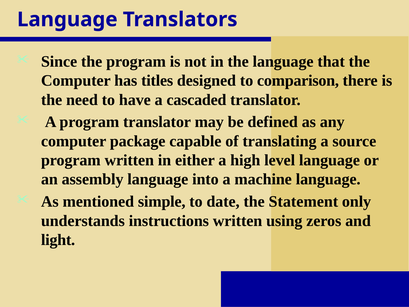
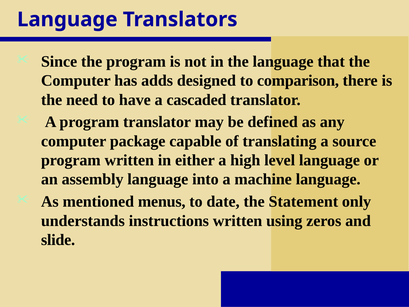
titles: titles -> adds
simple: simple -> menus
light: light -> slide
